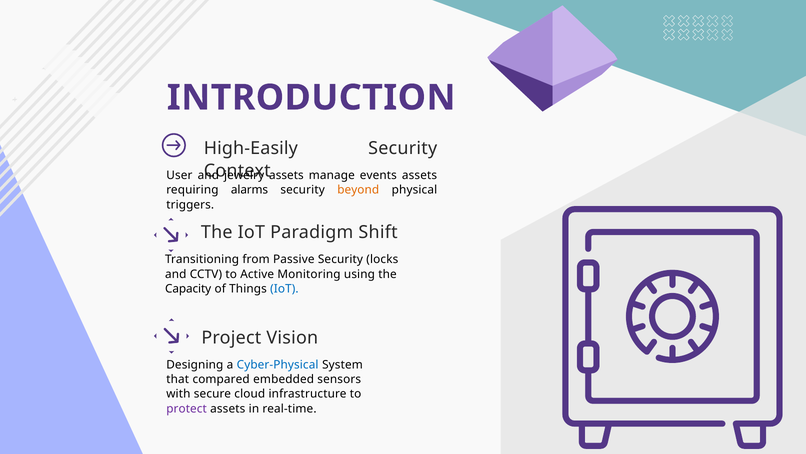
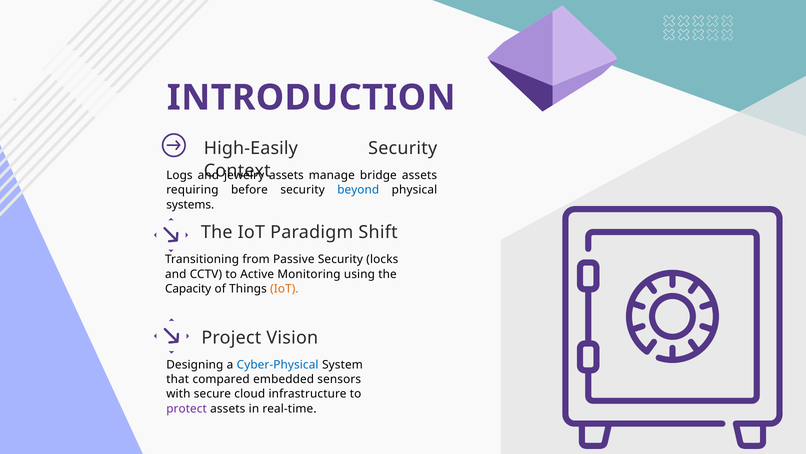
User: User -> Logs
events: events -> bridge
alarms: alarms -> before
beyond colour: orange -> blue
triggers: triggers -> systems
IoT at (284, 288) colour: blue -> orange
